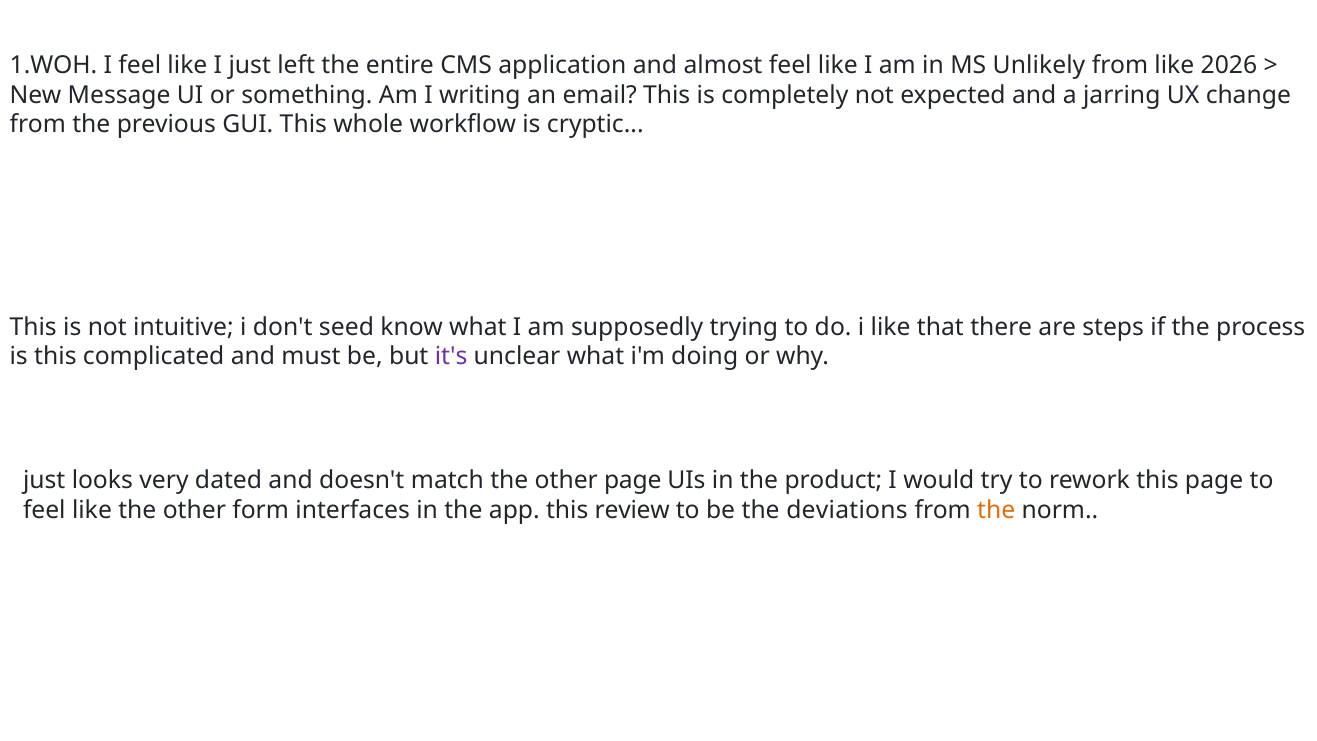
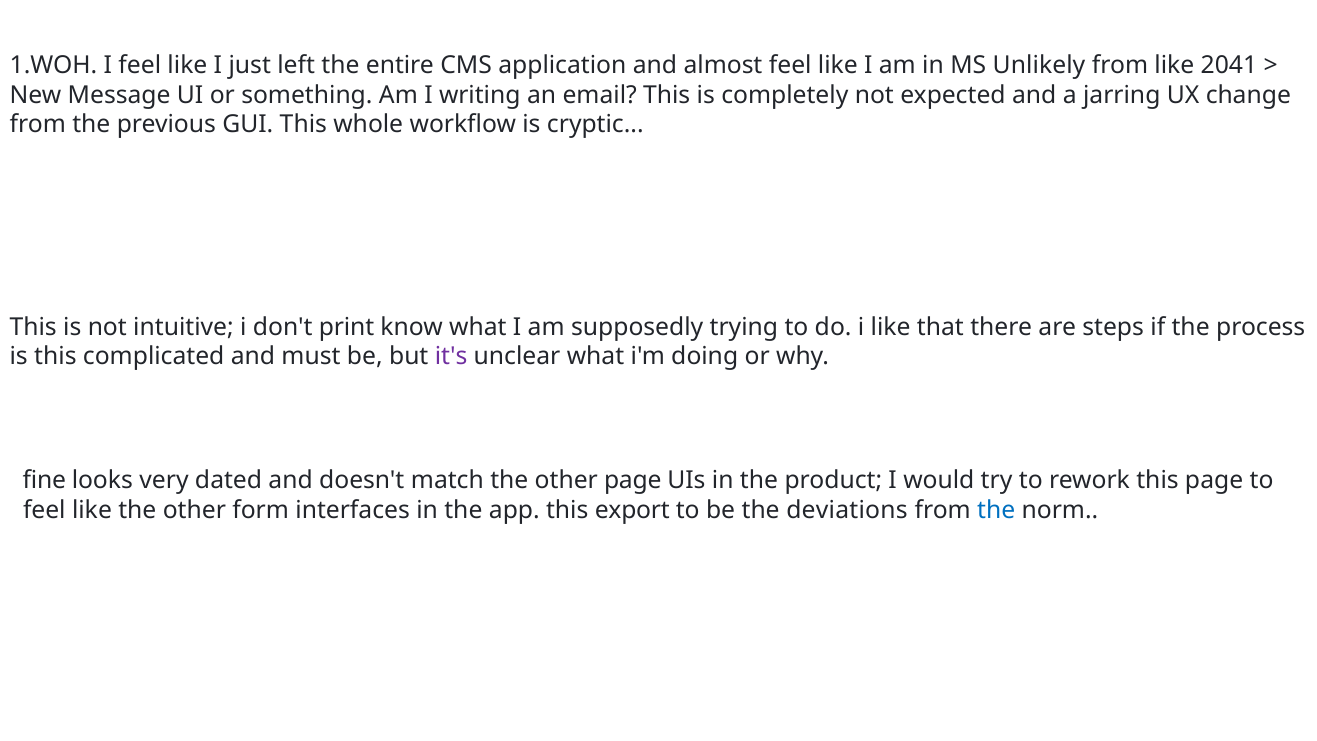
2026: 2026 -> 2041
seed: seed -> print
just at (44, 480): just -> fine
review: review -> export
the at (996, 510) colour: orange -> blue
